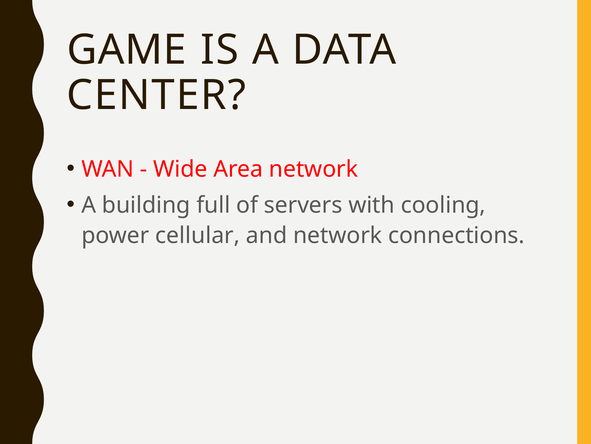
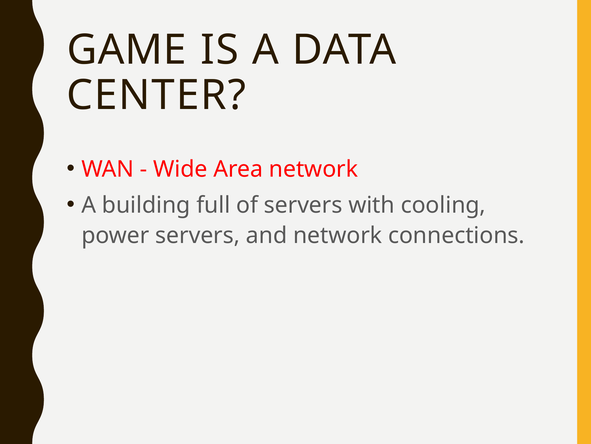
power cellular: cellular -> servers
